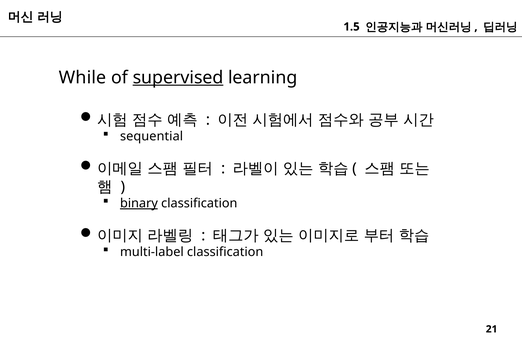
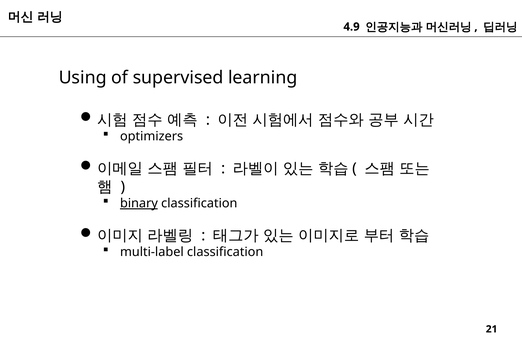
1.5: 1.5 -> 4.9
While: While -> Using
supervised underline: present -> none
sequential: sequential -> optimizers
